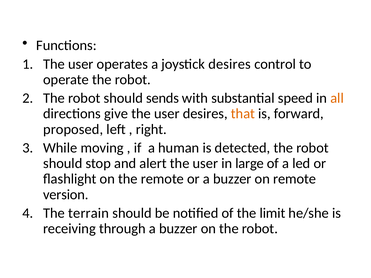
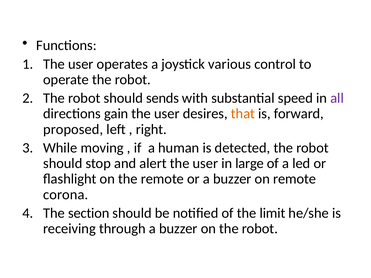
joystick desires: desires -> various
all colour: orange -> purple
give: give -> gain
version: version -> corona
terrain: terrain -> section
